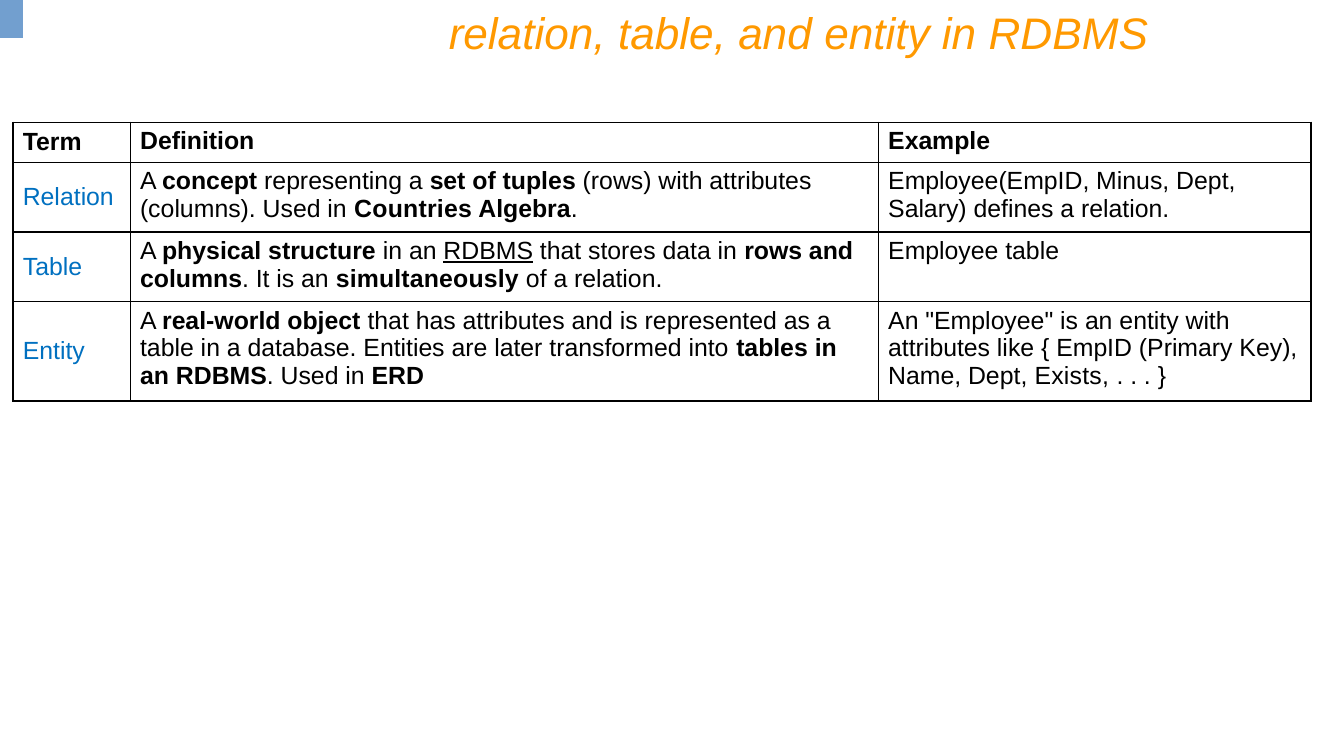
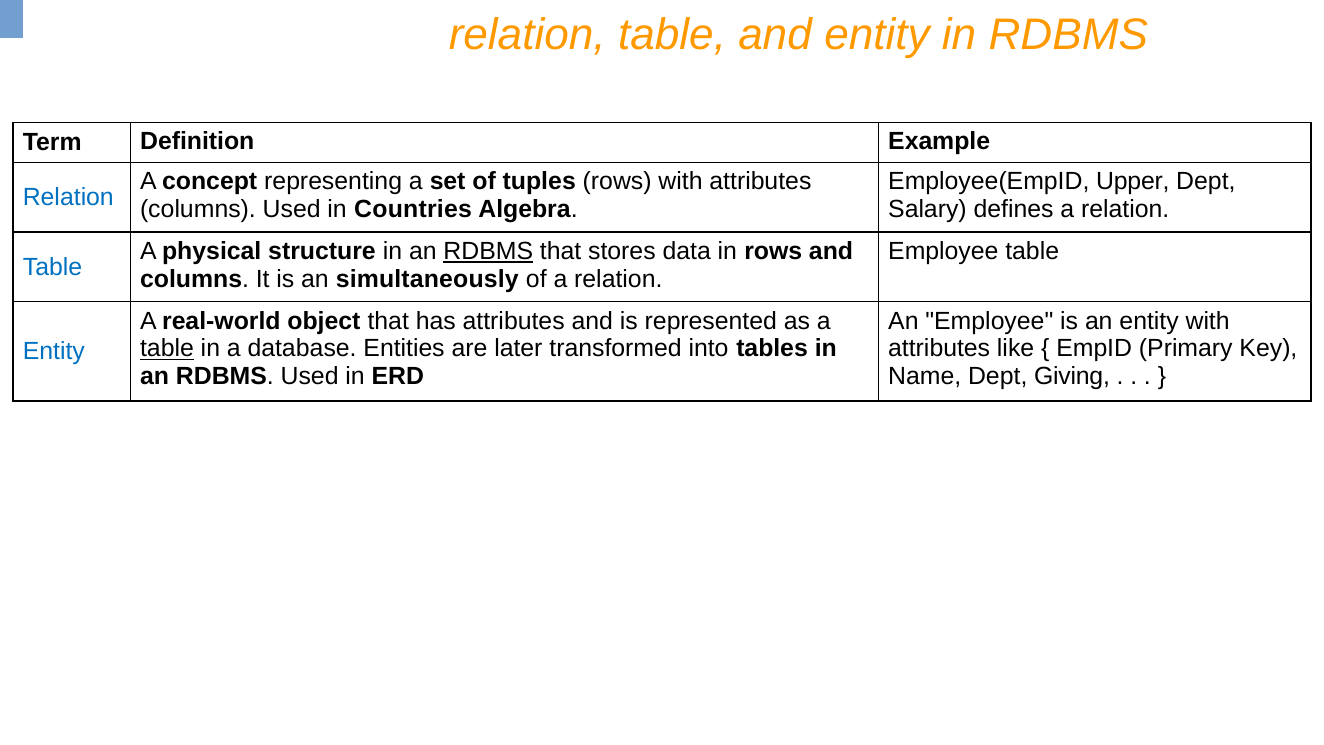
Minus: Minus -> Upper
table at (167, 349) underline: none -> present
Exists: Exists -> Giving
